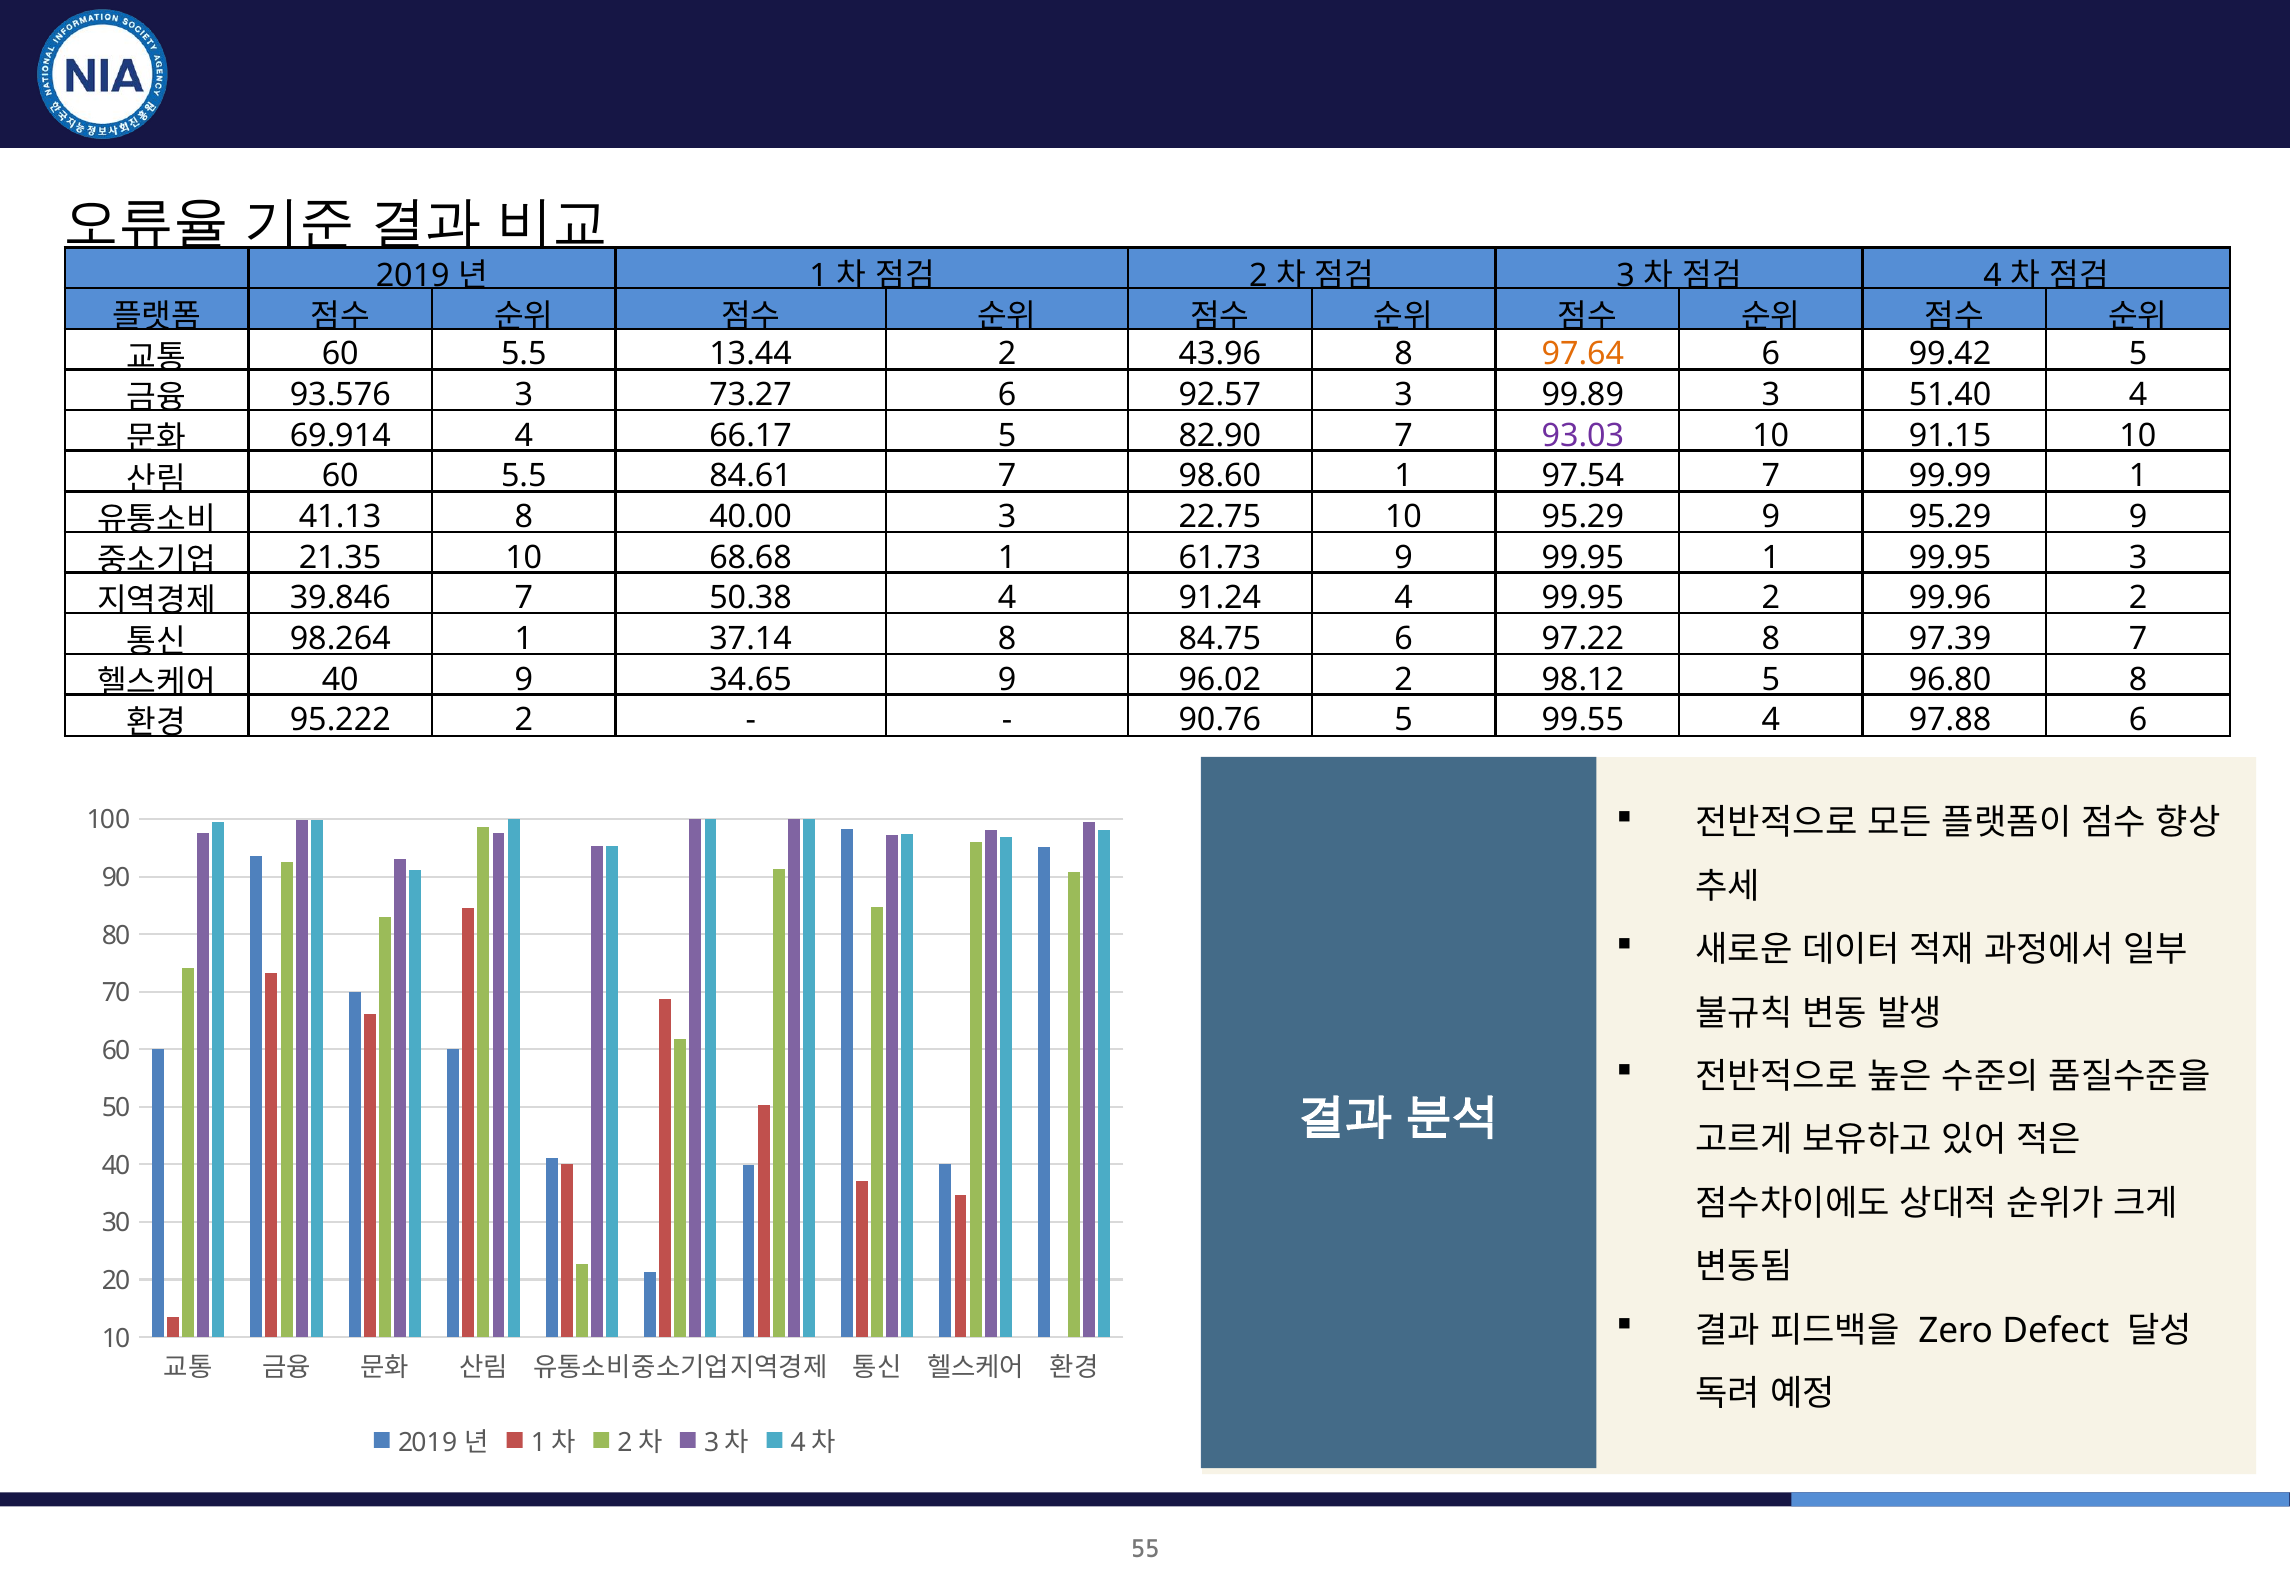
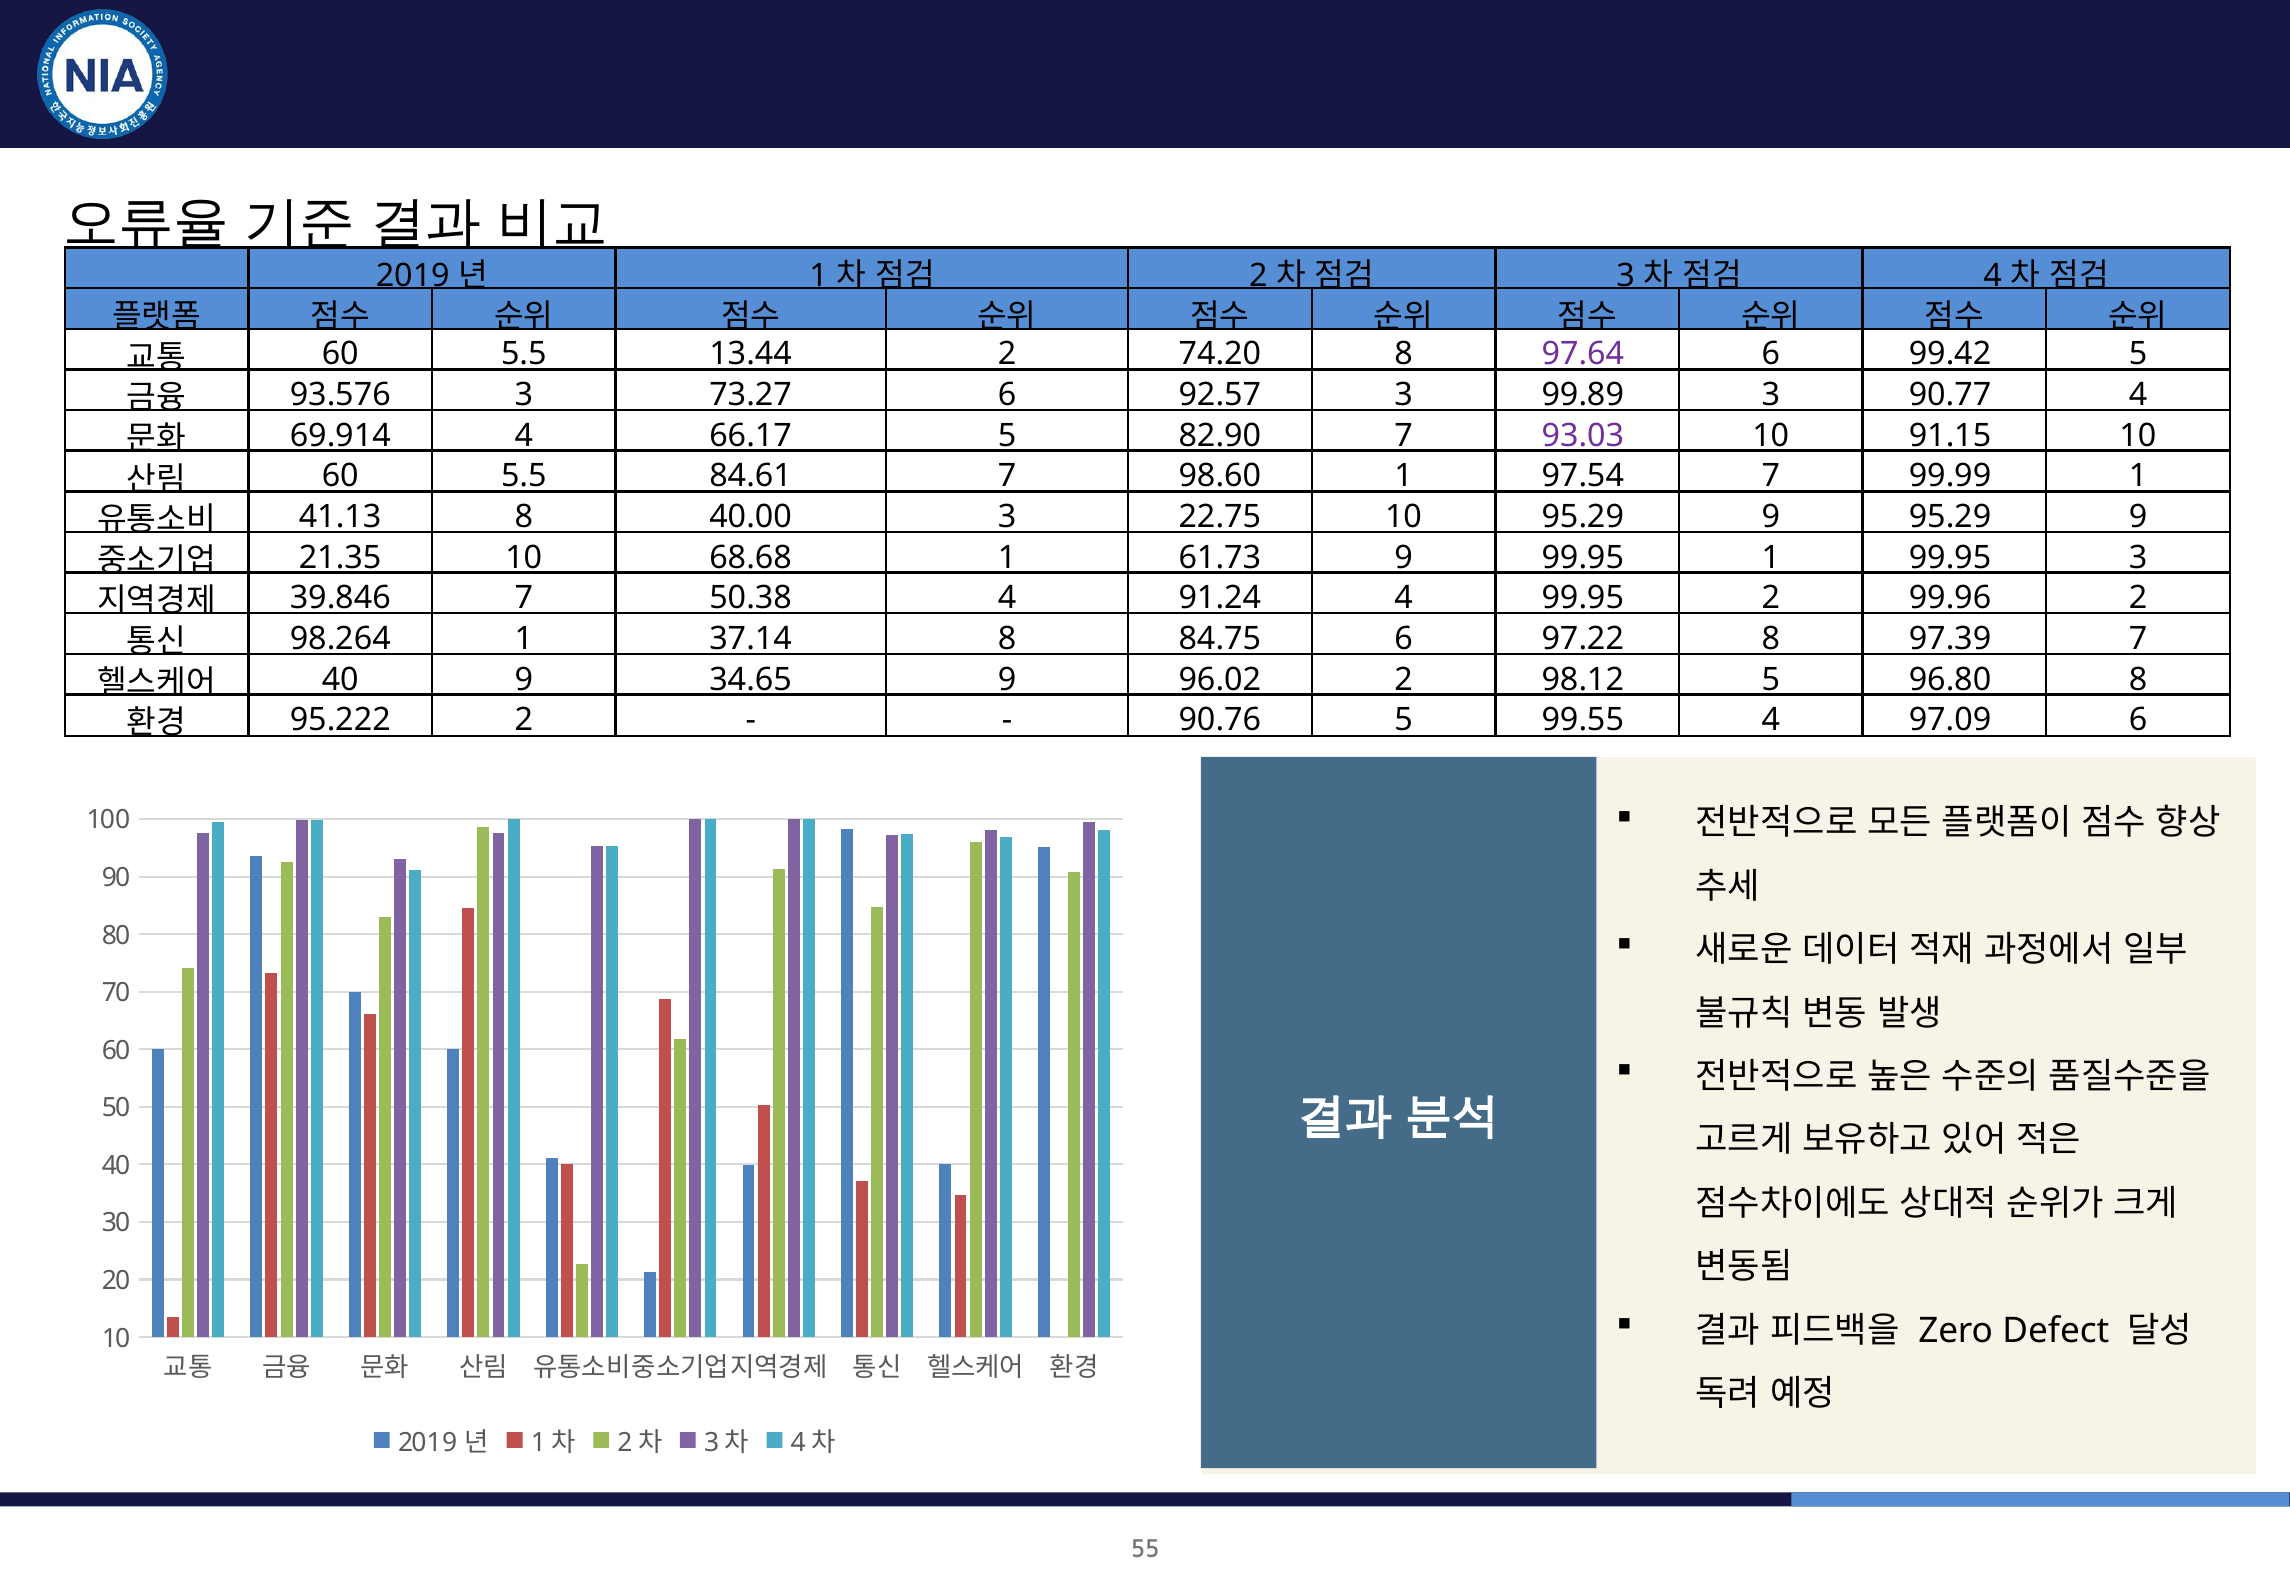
43.96: 43.96 -> 74.20
97.64 colour: orange -> purple
51.40: 51.40 -> 90.77
97.88: 97.88 -> 97.09
